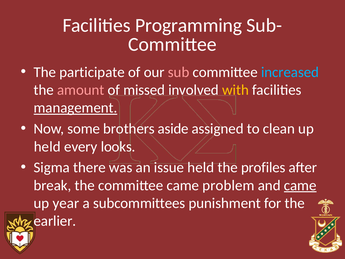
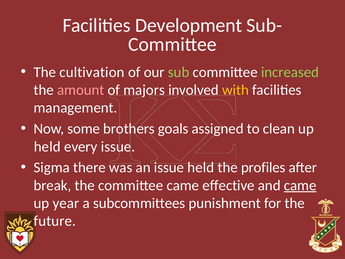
Programming: Programming -> Development
participate: participate -> cultivation
sub colour: pink -> light green
increased colour: light blue -> light green
missed: missed -> majors
management underline: present -> none
aside: aside -> goals
every looks: looks -> issue
problem: problem -> effective
earlier: earlier -> future
